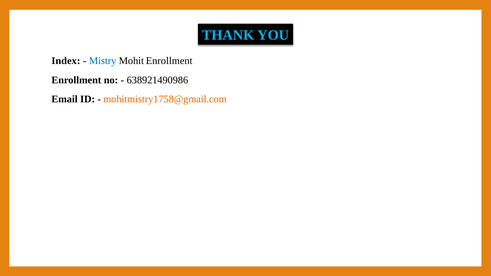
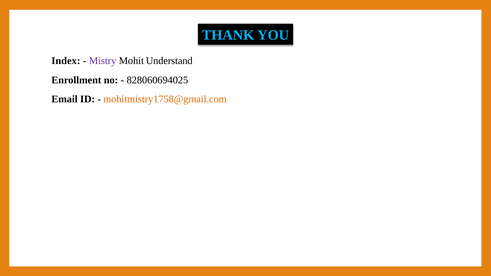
Mistry colour: blue -> purple
Mohit Enrollment: Enrollment -> Understand
638921490986: 638921490986 -> 828060694025
